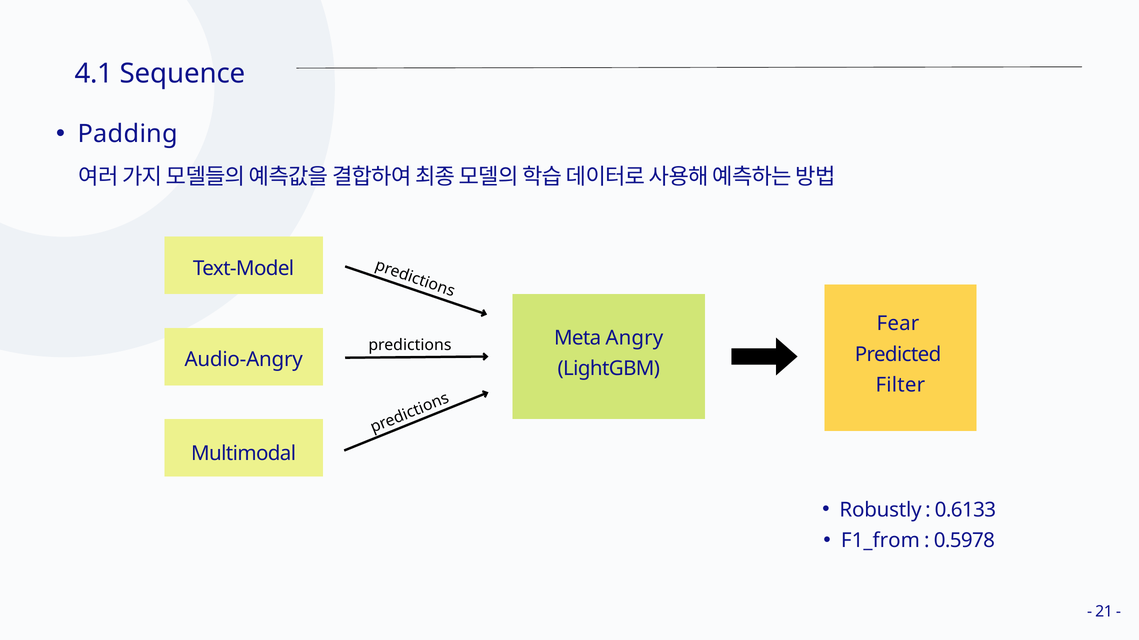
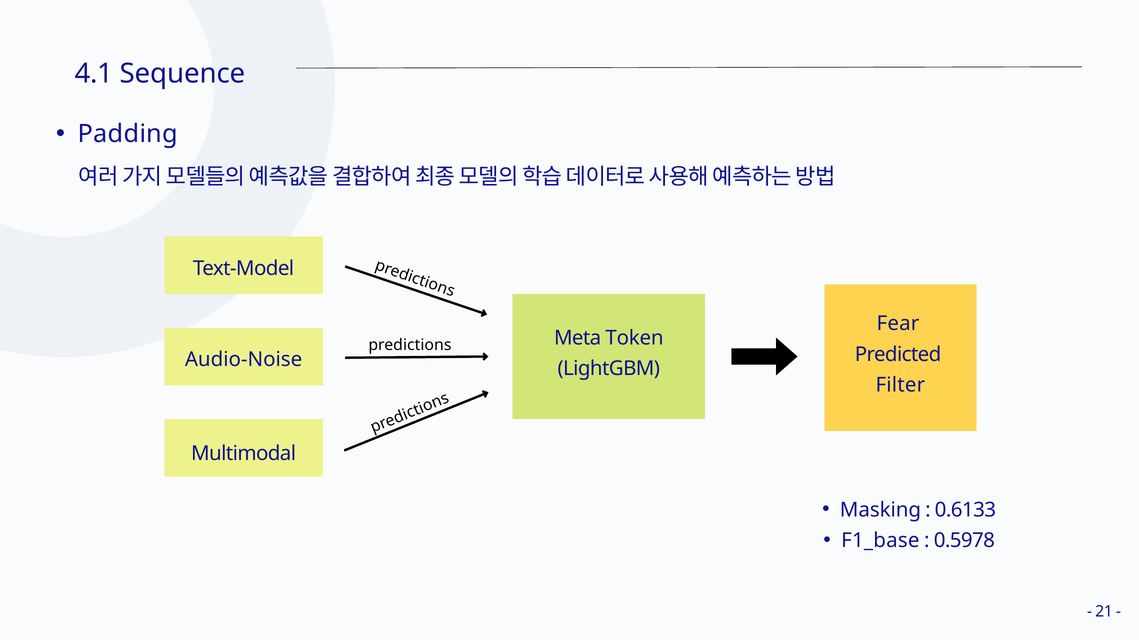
Angry: Angry -> Token
Audio-Angry: Audio-Angry -> Audio-Noise
Robustly: Robustly -> Masking
F1_from: F1_from -> F1_base
